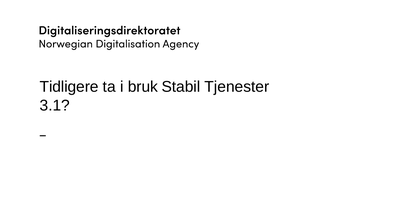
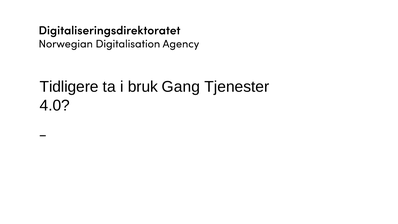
Stabil: Stabil -> Gang
3.1: 3.1 -> 4.0
